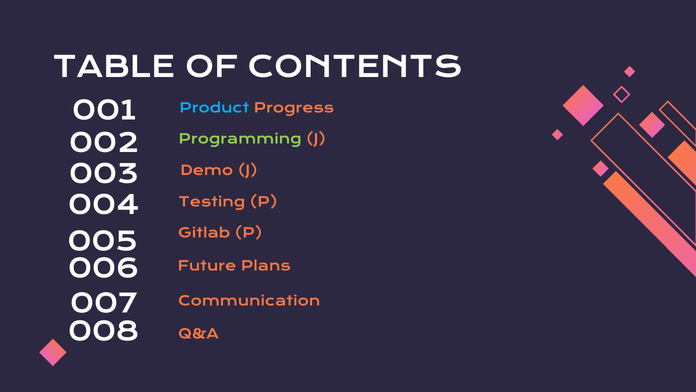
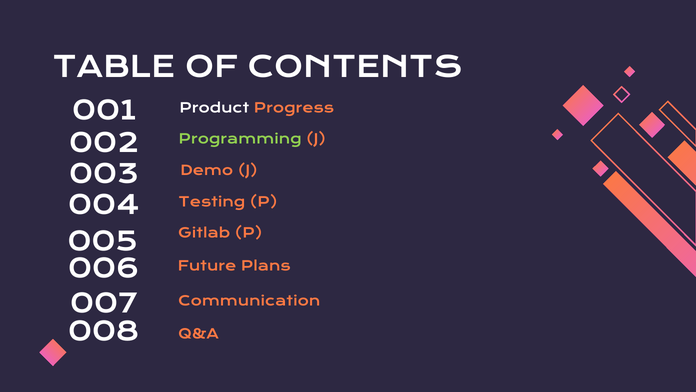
Product colour: light blue -> white
